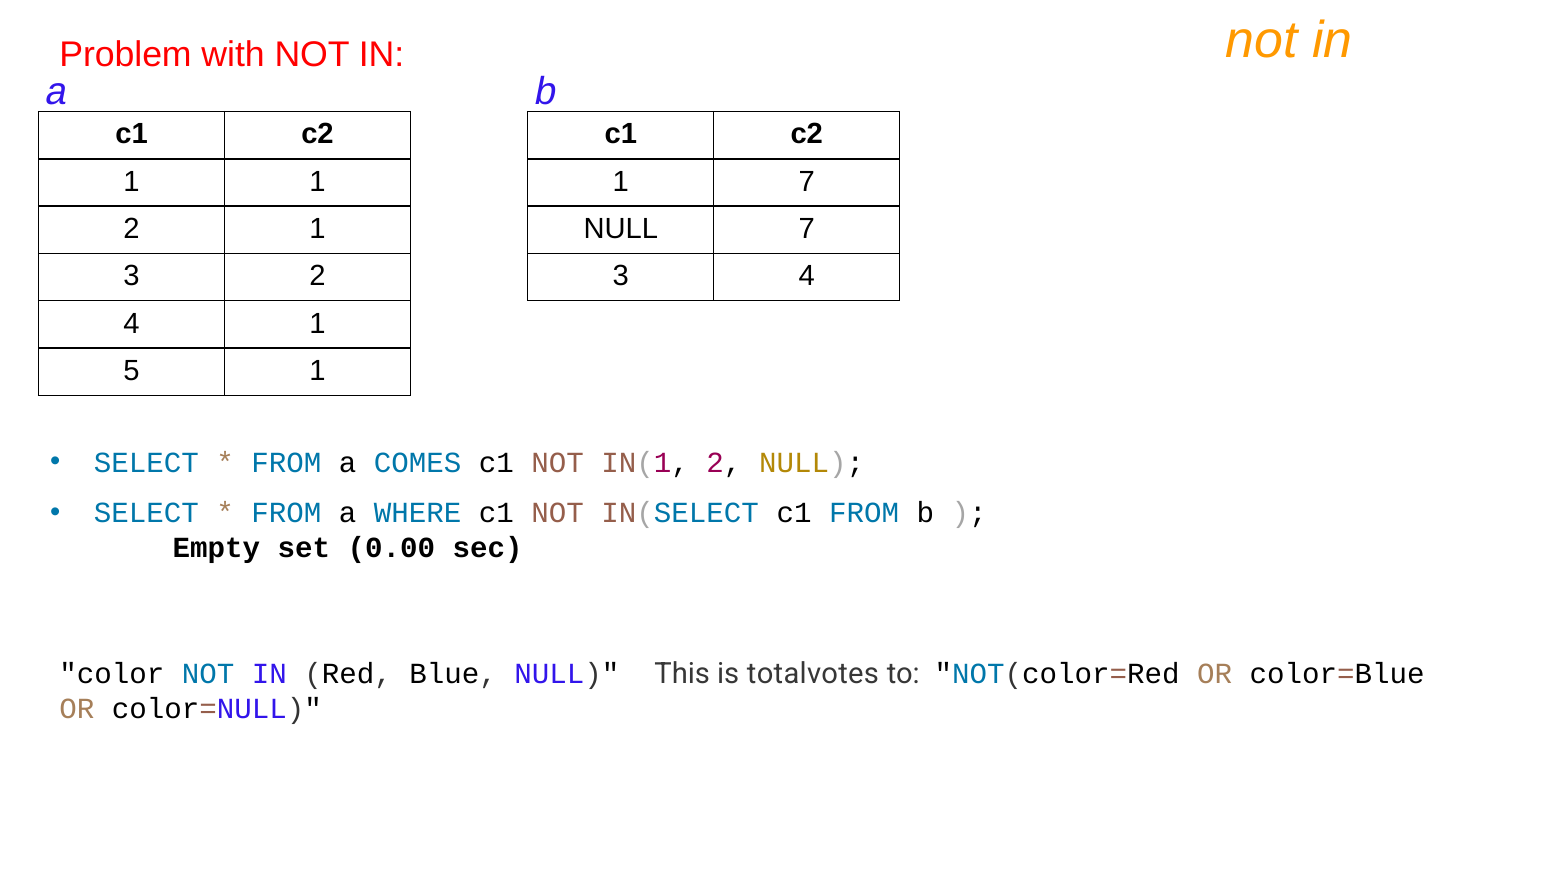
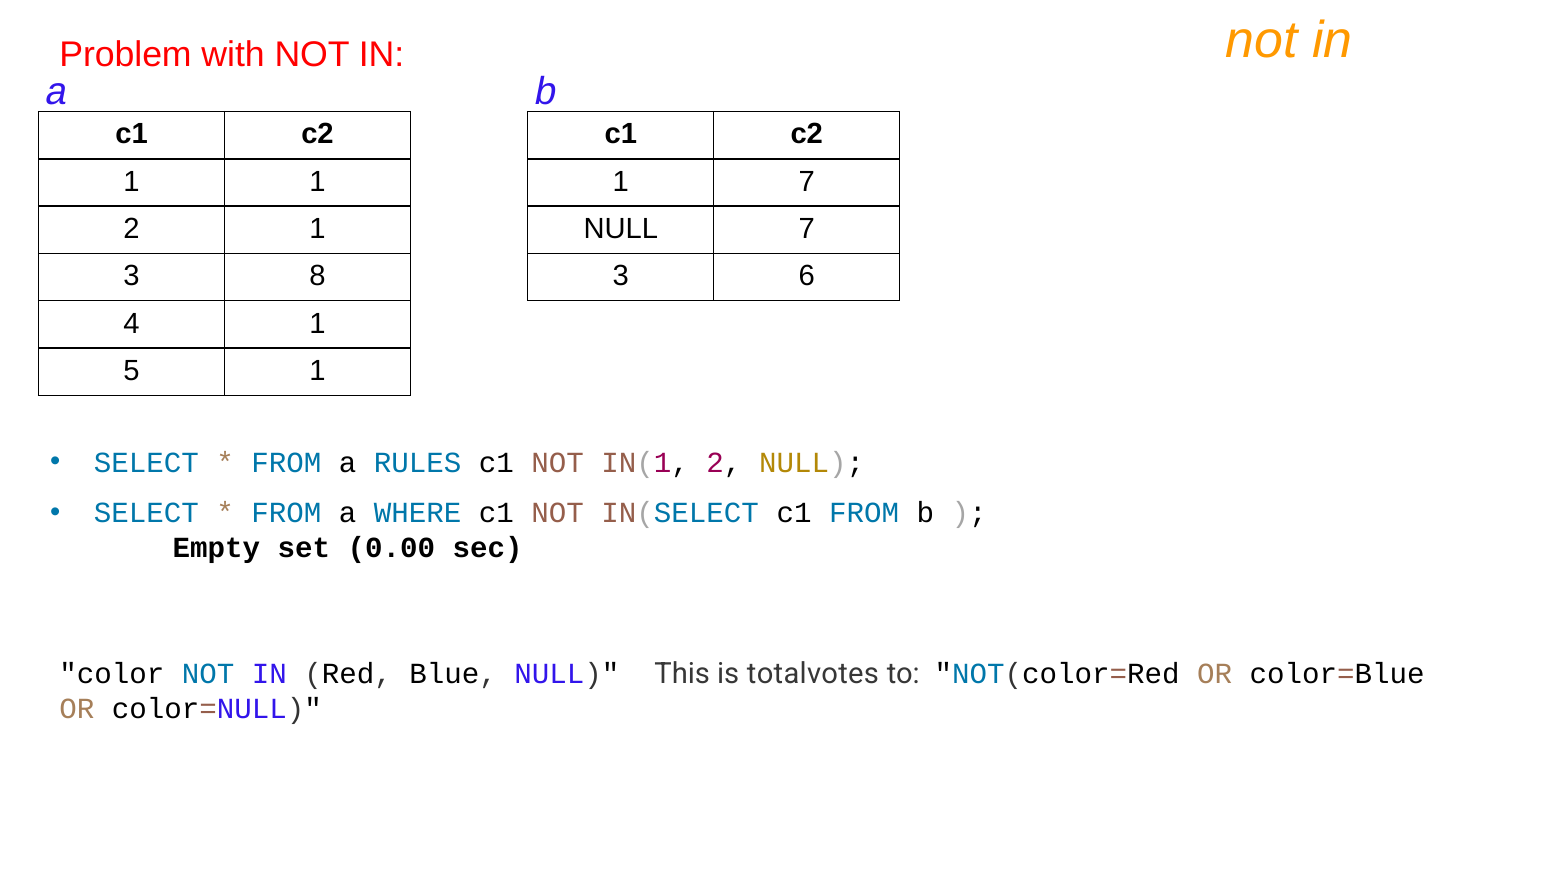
3 2: 2 -> 8
3 4: 4 -> 6
COMES: COMES -> RULES
